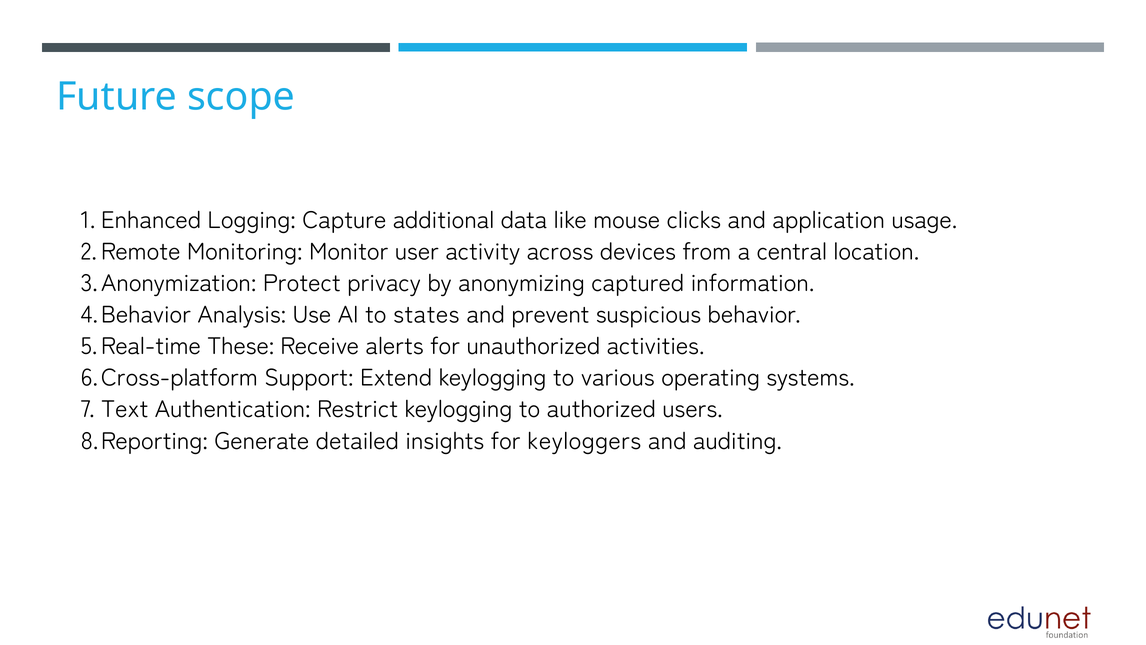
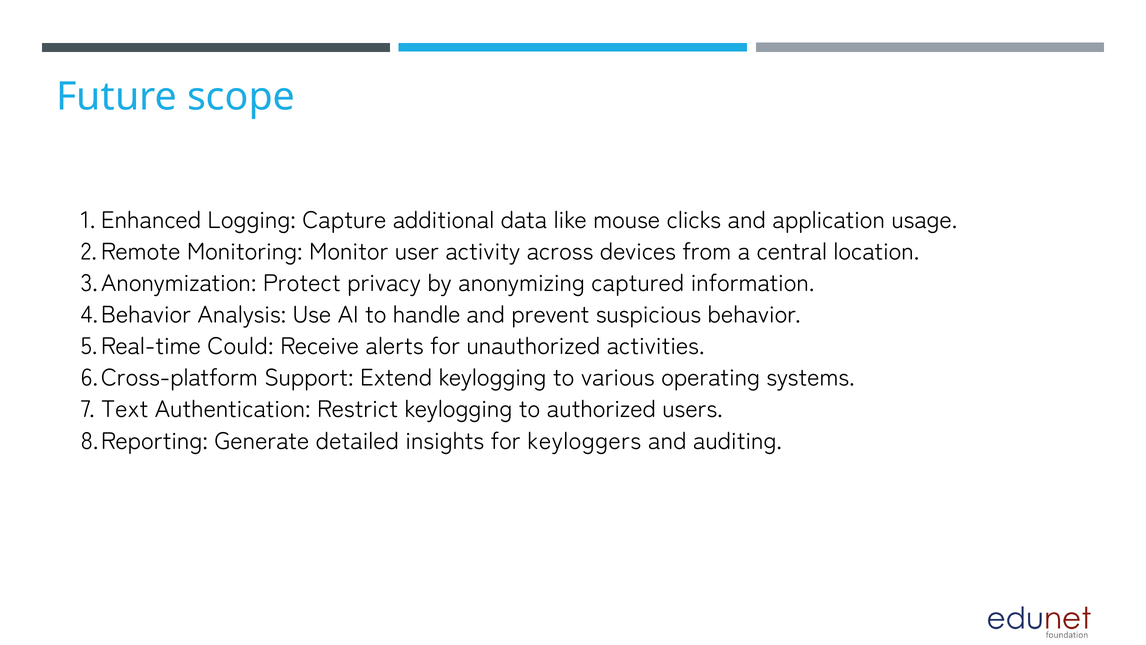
states: states -> handle
These: These -> Could
